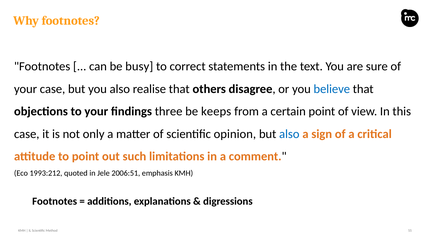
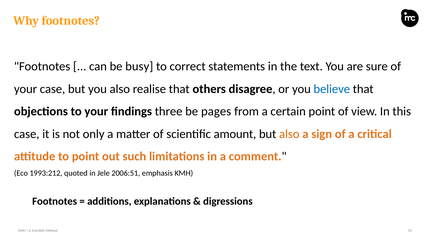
keeps: keeps -> pages
opinion: opinion -> amount
also at (289, 134) colour: blue -> orange
